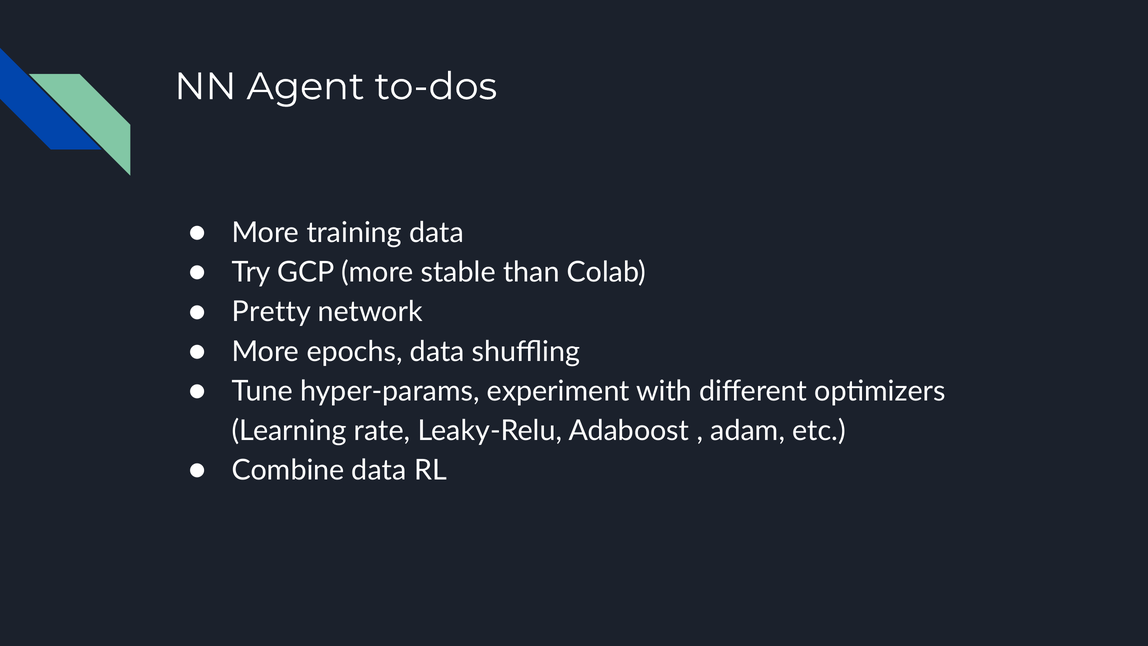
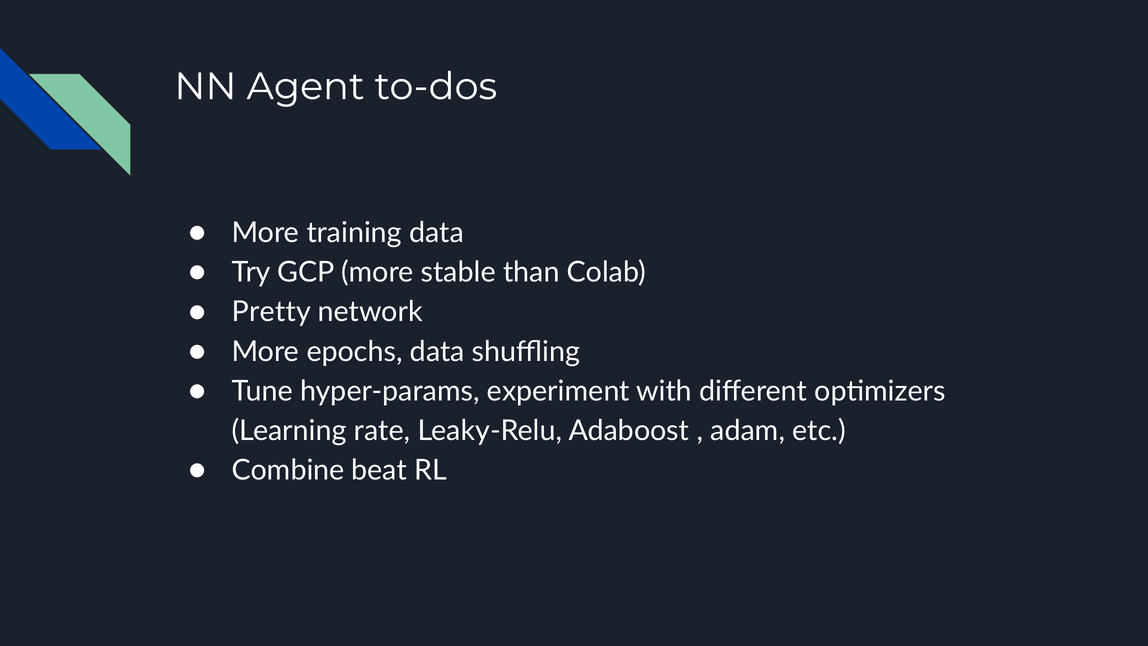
Combine data: data -> beat
